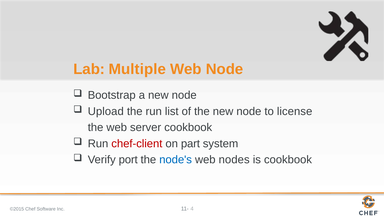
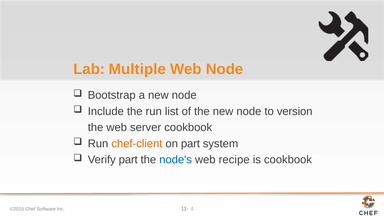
Upload: Upload -> Include
license: license -> version
chef-client colour: red -> orange
Verify port: port -> part
nodes: nodes -> recipe
